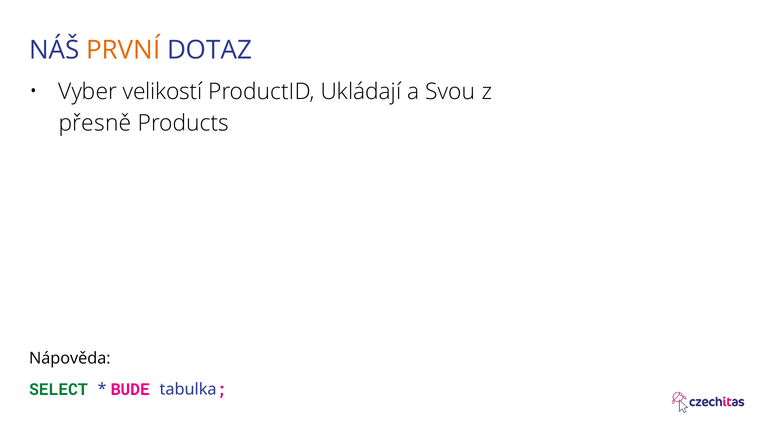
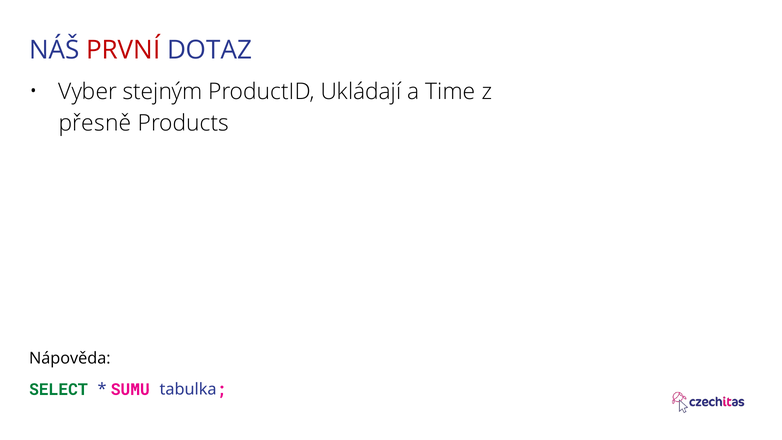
PRVNÍ colour: orange -> red
velikostí: velikostí -> stejným
Svou: Svou -> Time
BUDE: BUDE -> SUMU
